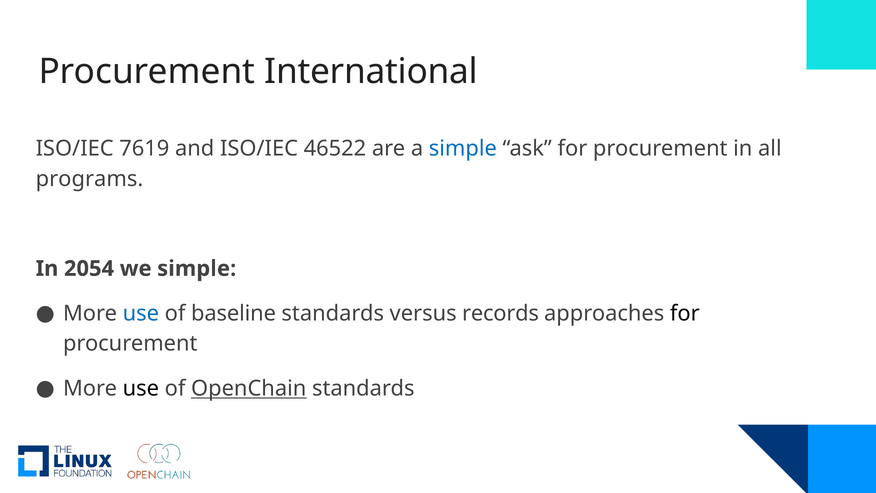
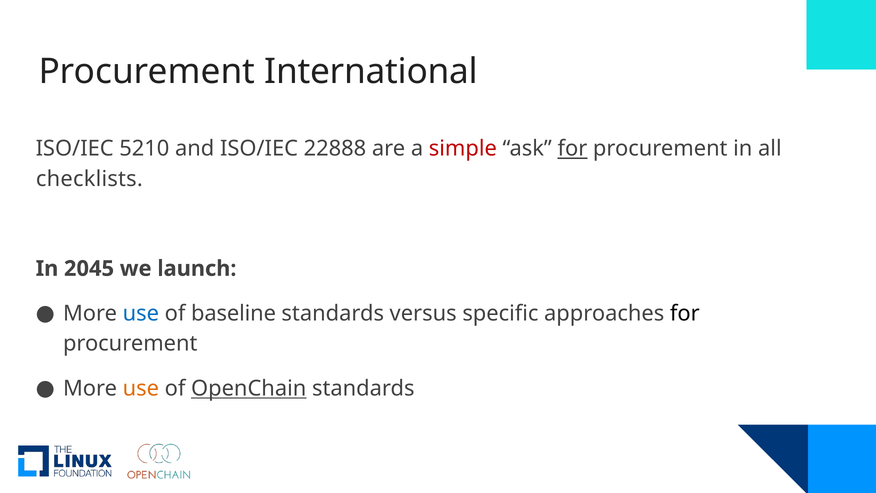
7619: 7619 -> 5210
46522: 46522 -> 22888
simple at (463, 149) colour: blue -> red
for at (572, 149) underline: none -> present
programs: programs -> checklists
2054: 2054 -> 2045
we simple: simple -> launch
records: records -> specific
use at (141, 388) colour: black -> orange
